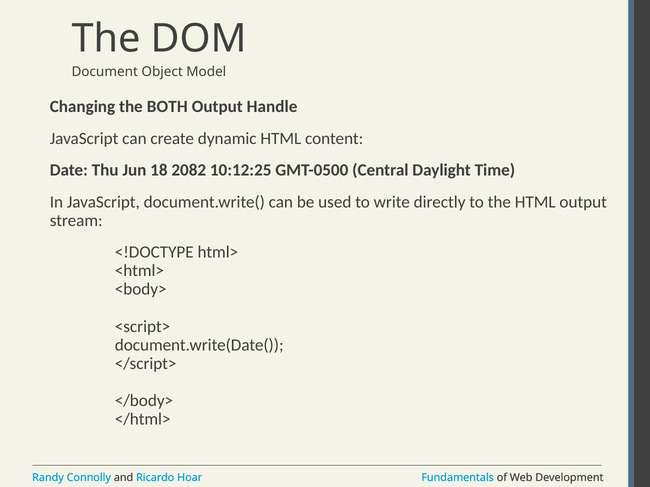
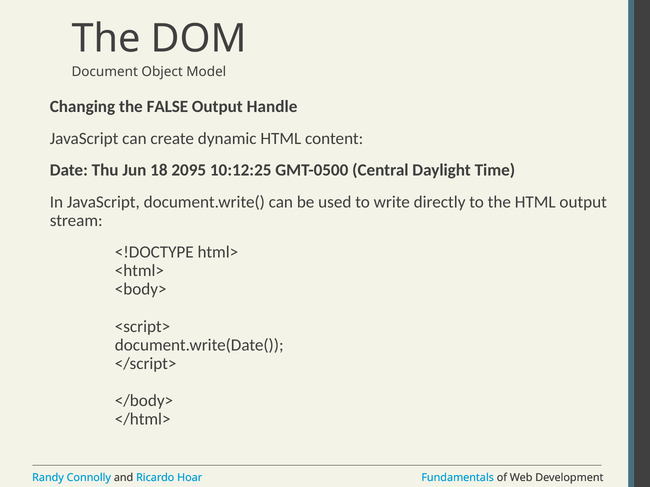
BOTH: BOTH -> FALSE
2082: 2082 -> 2095
